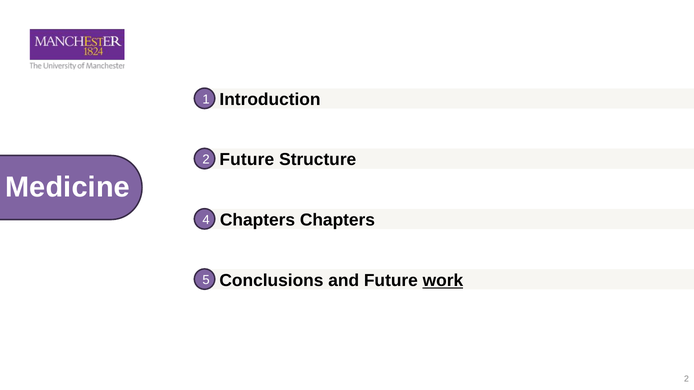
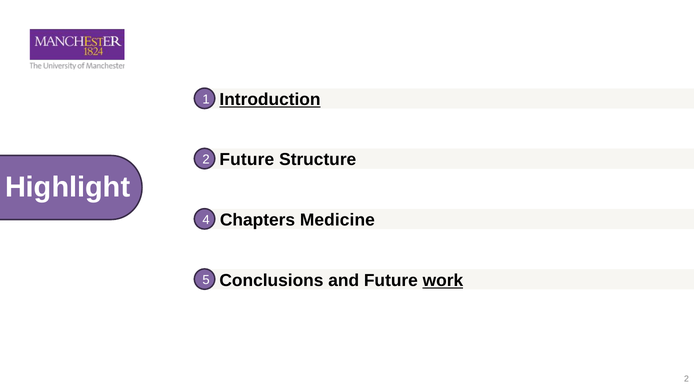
Introduction underline: none -> present
Medicine: Medicine -> Highlight
Chapters Chapters: Chapters -> Medicine
